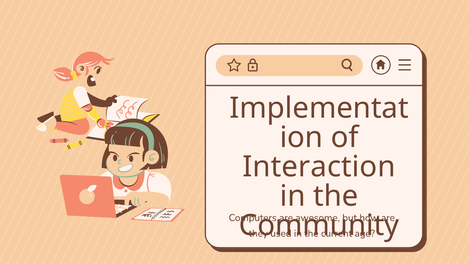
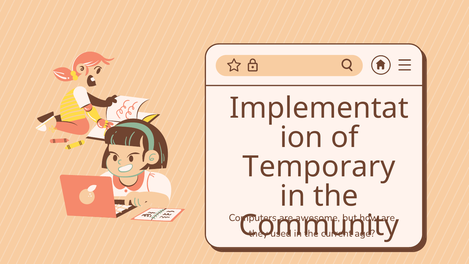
Interaction: Interaction -> Temporary
